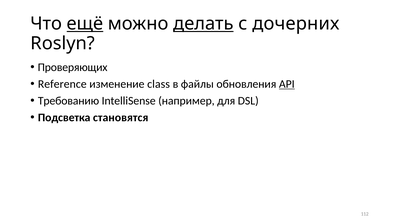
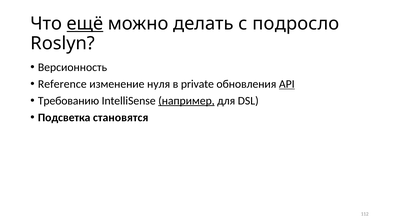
делать underline: present -> none
дочерних: дочерних -> подросло
Проверяющих: Проверяющих -> Версионность
class: class -> нуля
файлы: файлы -> private
например underline: none -> present
